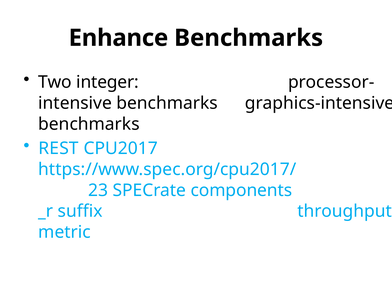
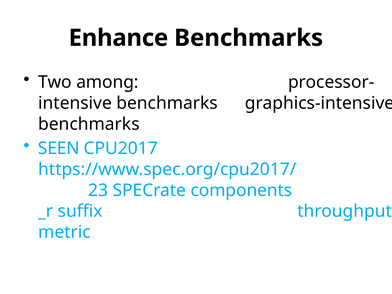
integer: integer -> among
REST: REST -> SEEN
